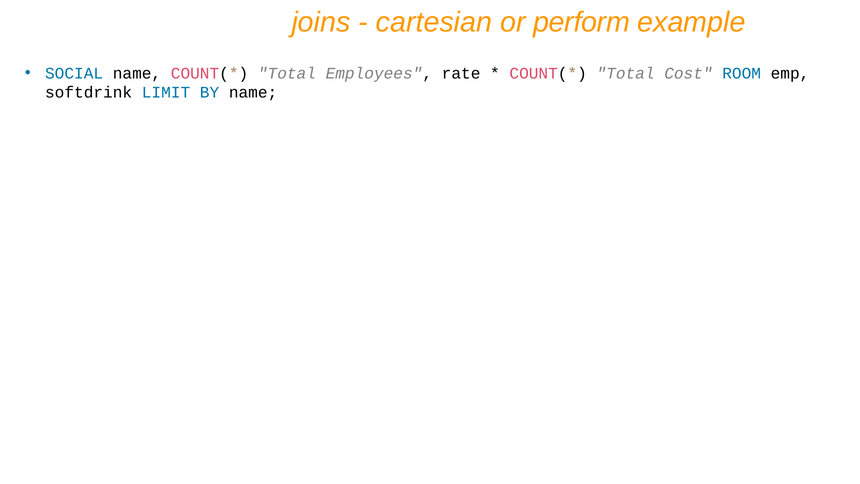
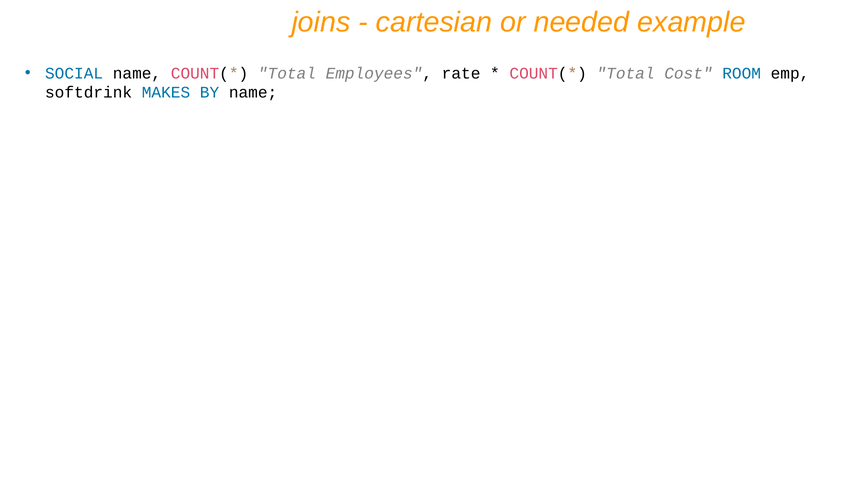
perform: perform -> needed
LIMIT: LIMIT -> MAKES
